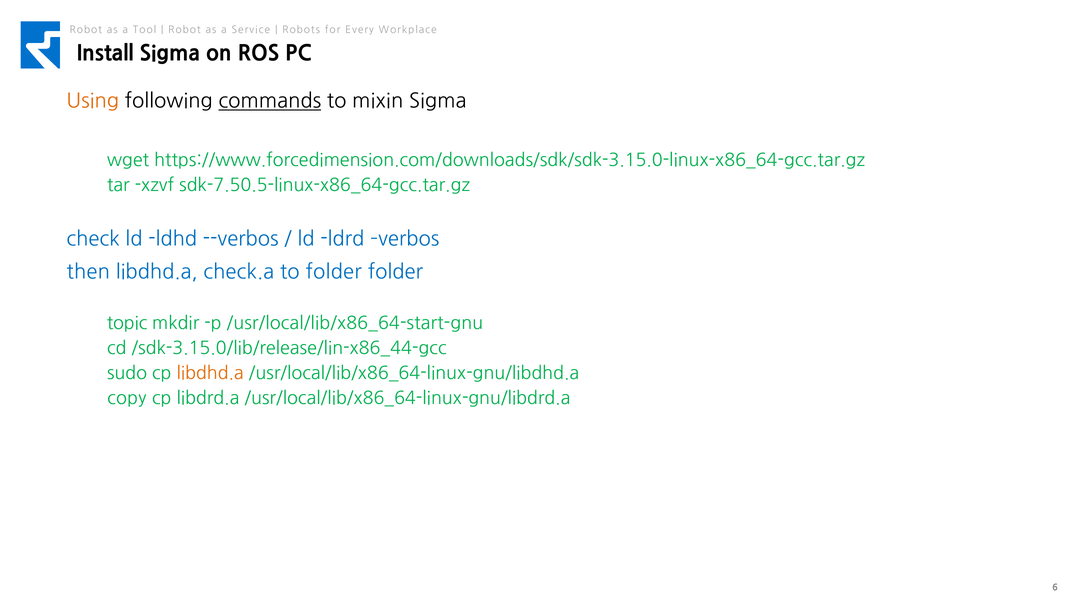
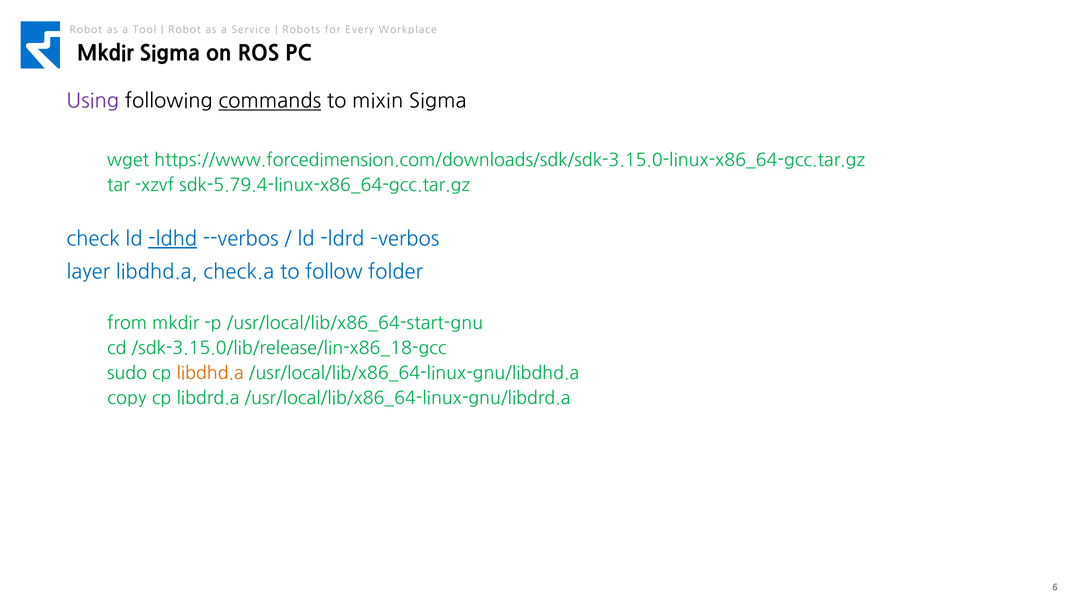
Install at (105, 54): Install -> Mkdir
Using colour: orange -> purple
sdk-7.50.5-linux-x86_64-gcc.tar.gz: sdk-7.50.5-linux-x86_64-gcc.tar.gz -> sdk-5.79.4-linux-x86_64-gcc.tar.gz
ldhd underline: none -> present
then: then -> layer
to folder: folder -> follow
topic: topic -> from
/sdk-3.15.0/lib/release/lin-x86_44-gcc: /sdk-3.15.0/lib/release/lin-x86_44-gcc -> /sdk-3.15.0/lib/release/lin-x86_18-gcc
